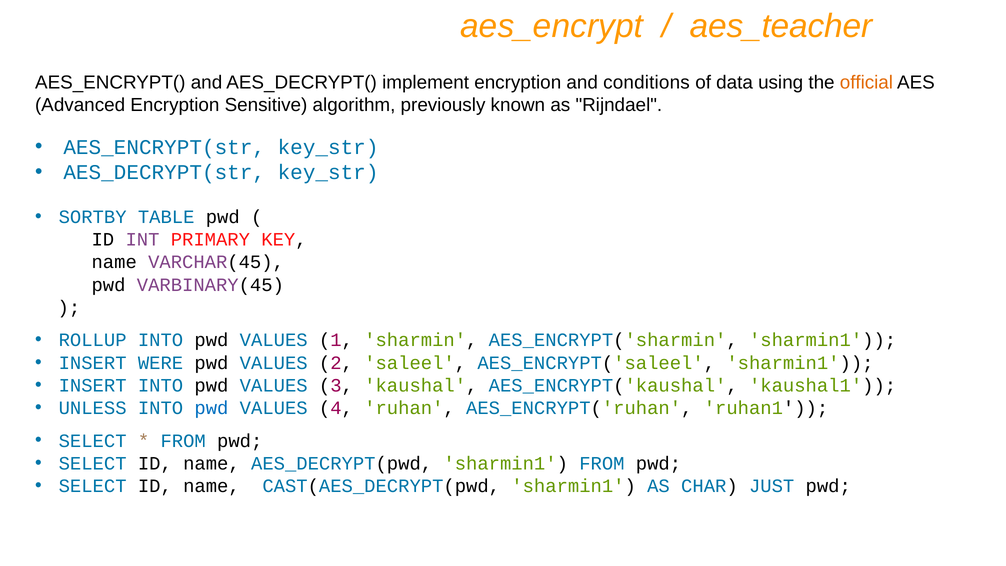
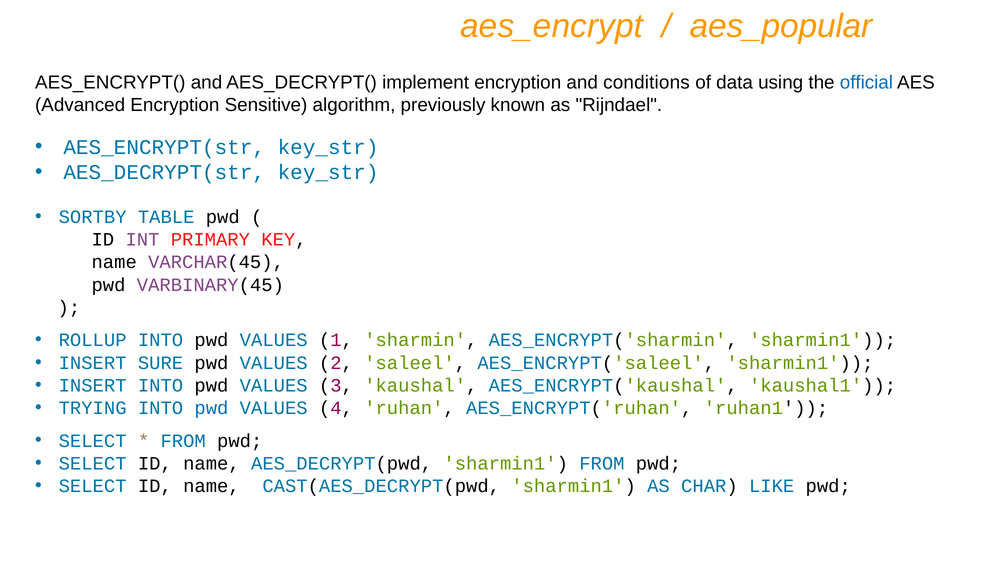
aes_teacher: aes_teacher -> aes_popular
official colour: orange -> blue
WERE: WERE -> SURE
UNLESS: UNLESS -> TRYING
JUST: JUST -> LIKE
